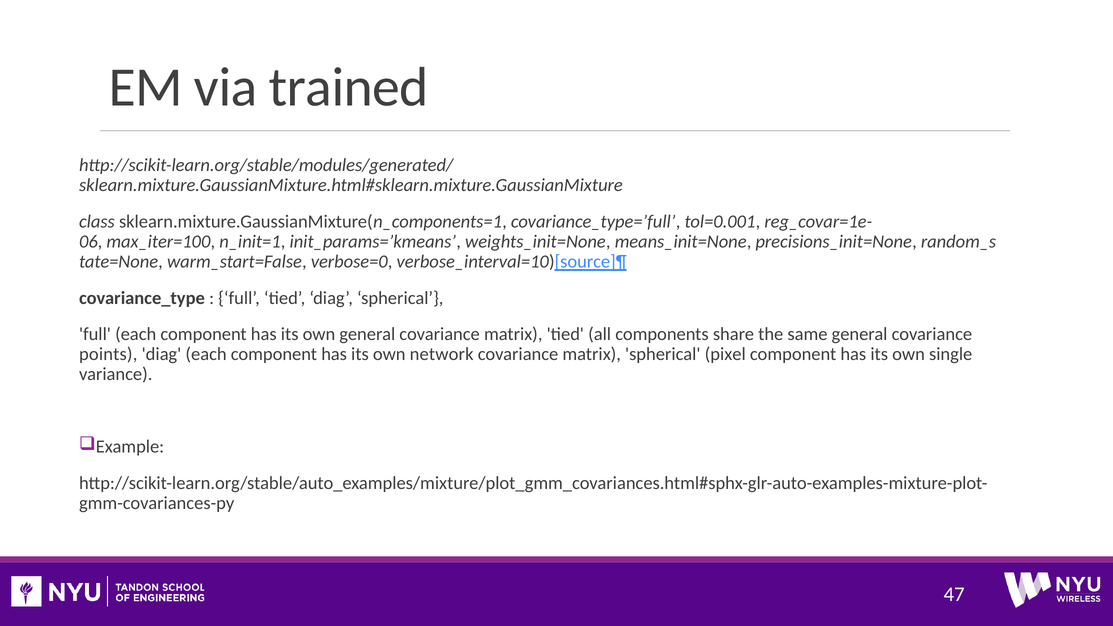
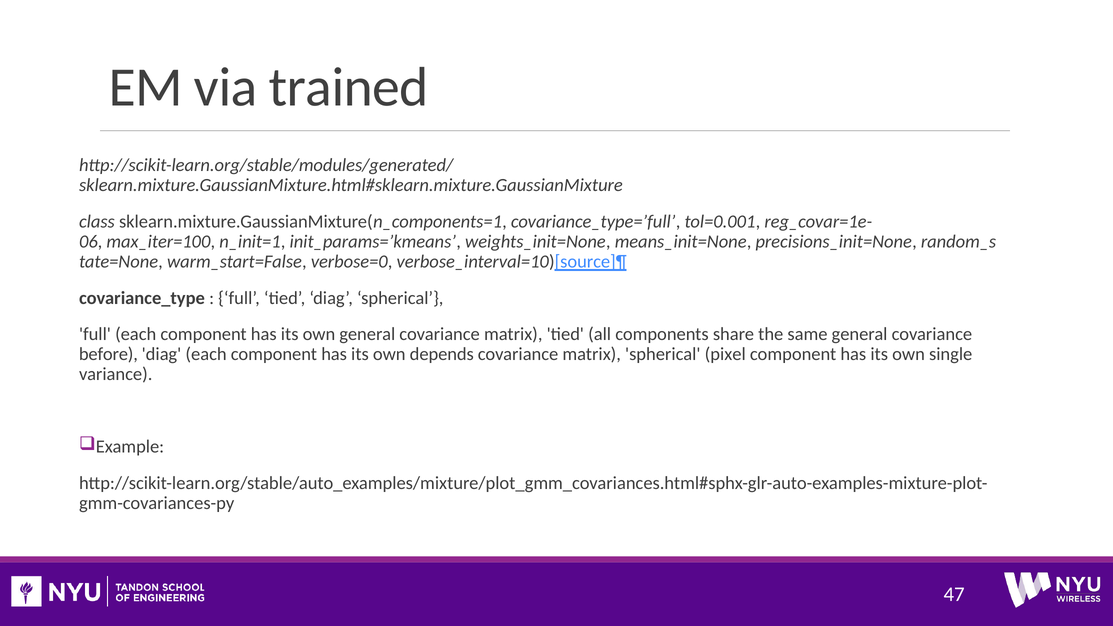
points: points -> before
network: network -> depends
